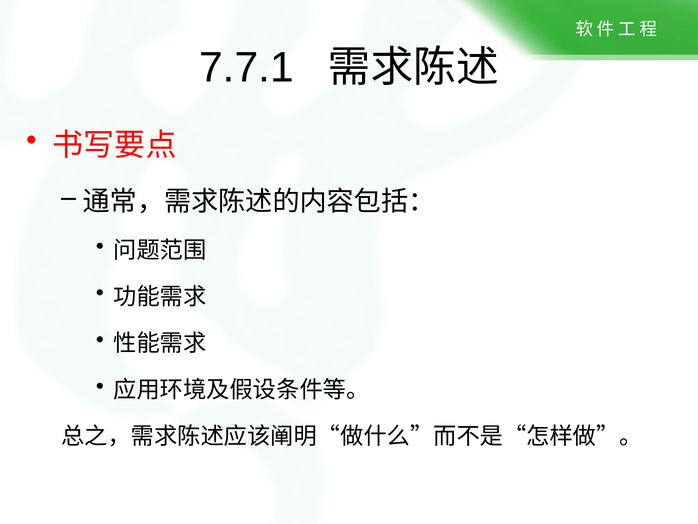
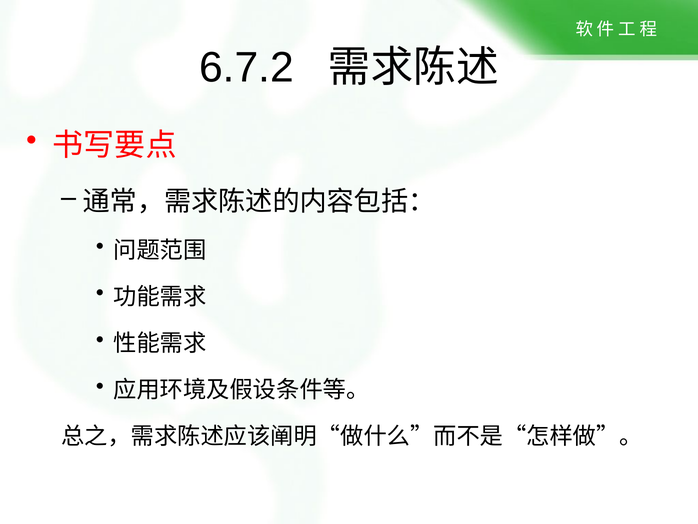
7.7.1: 7.7.1 -> 6.7.2
